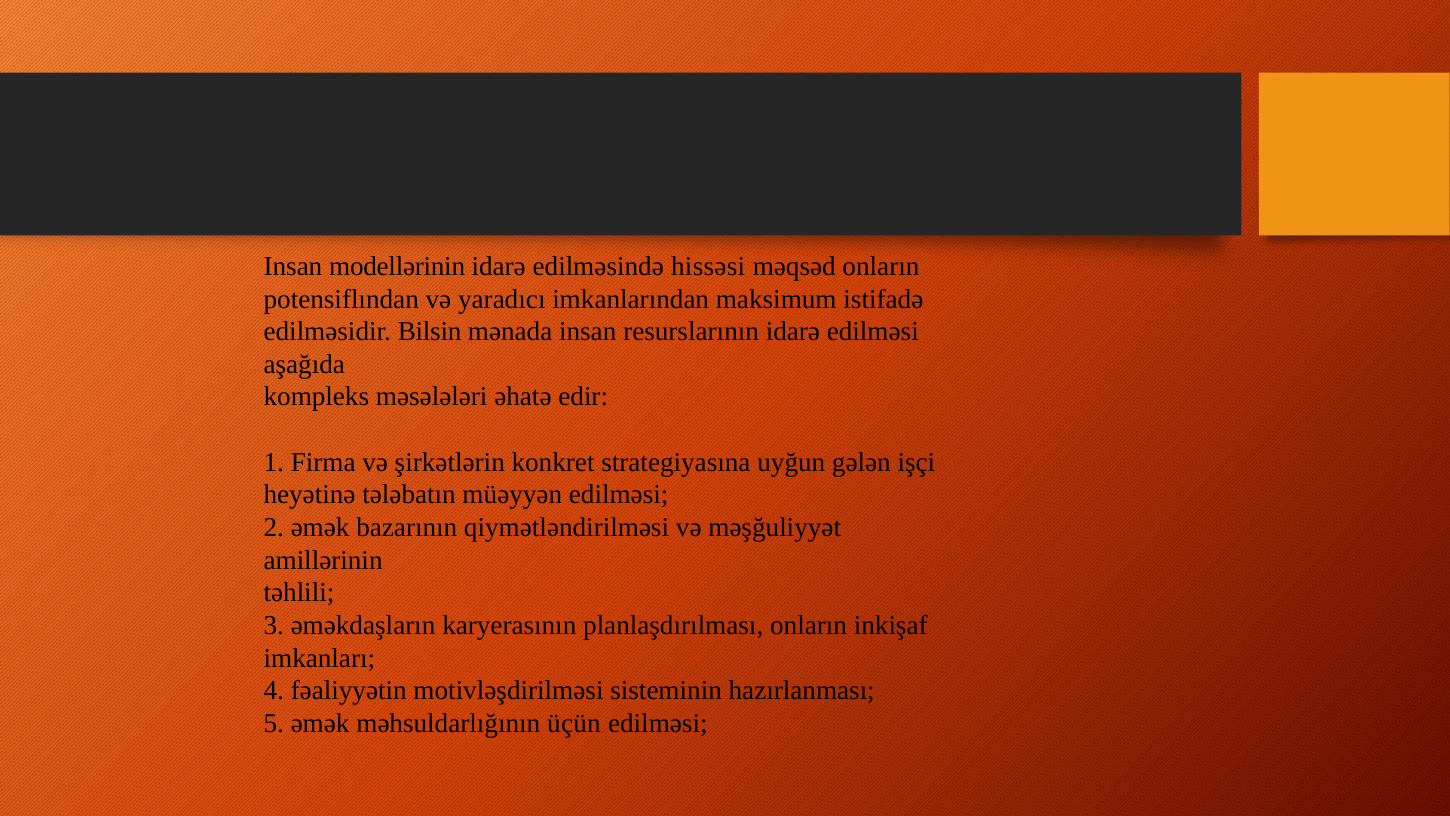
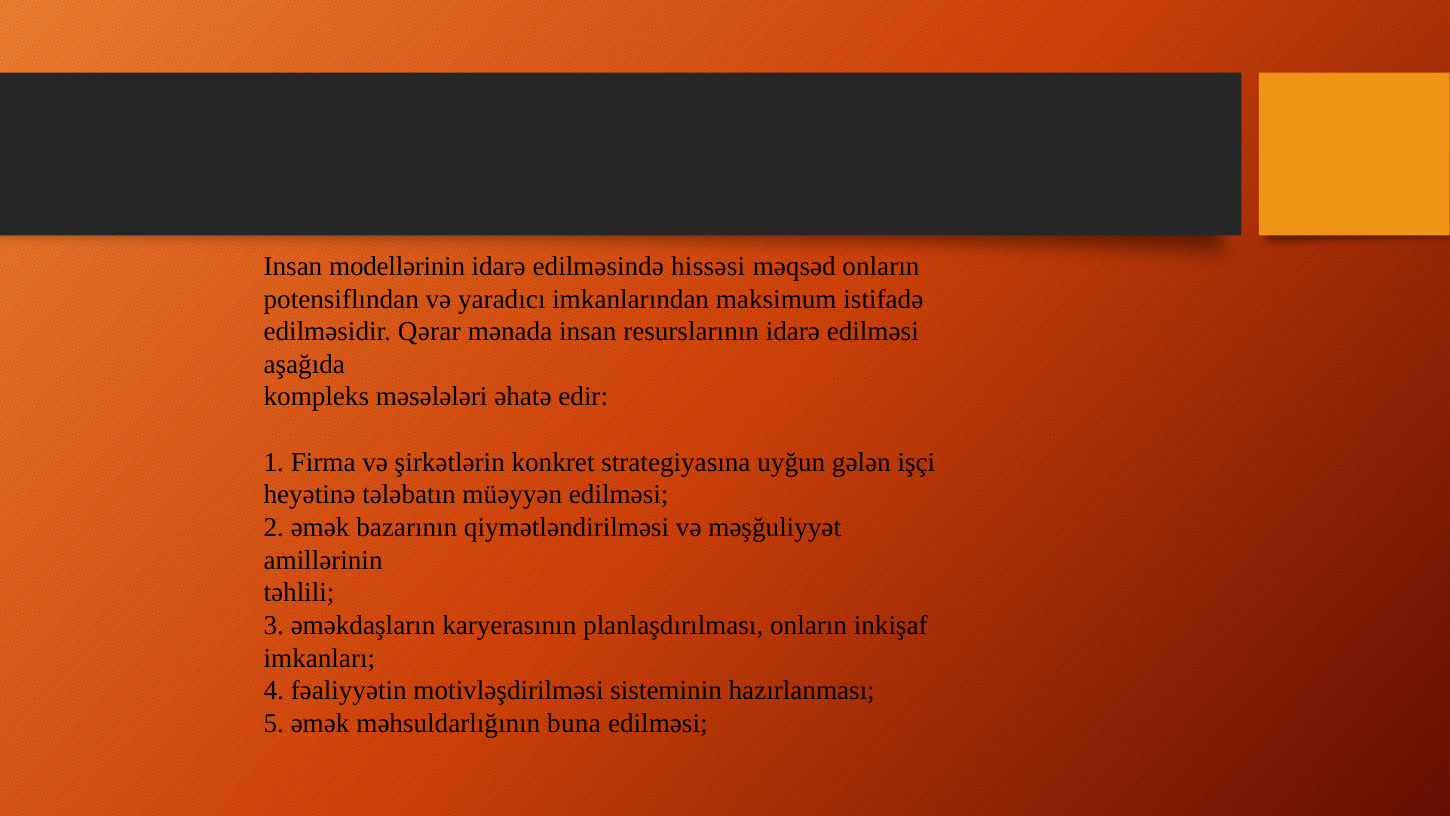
Bilsin: Bilsin -> Qərar
üçün: üçün -> buna
